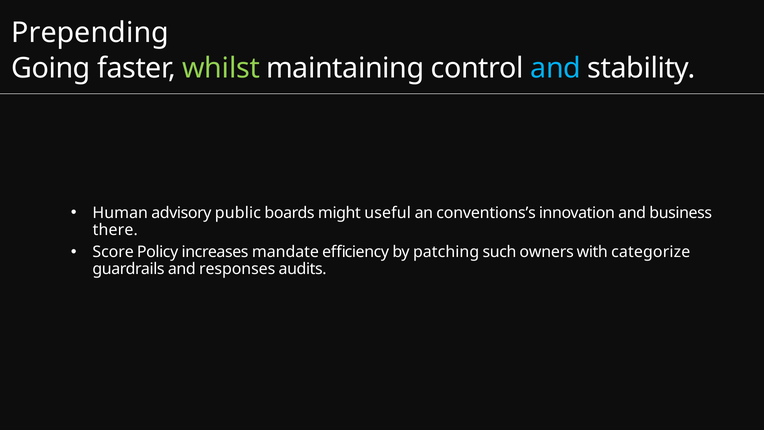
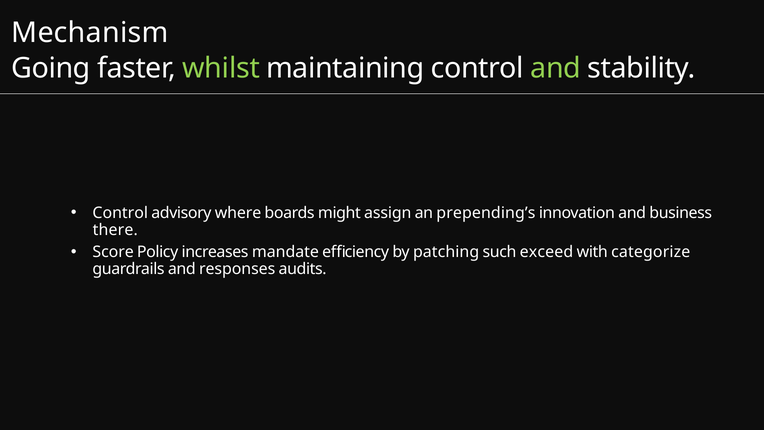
Prepending: Prepending -> Mechanism
and at (556, 68) colour: light blue -> light green
Human at (120, 213): Human -> Control
public: public -> where
useful: useful -> assign
conventions’s: conventions’s -> prepending’s
owners: owners -> exceed
